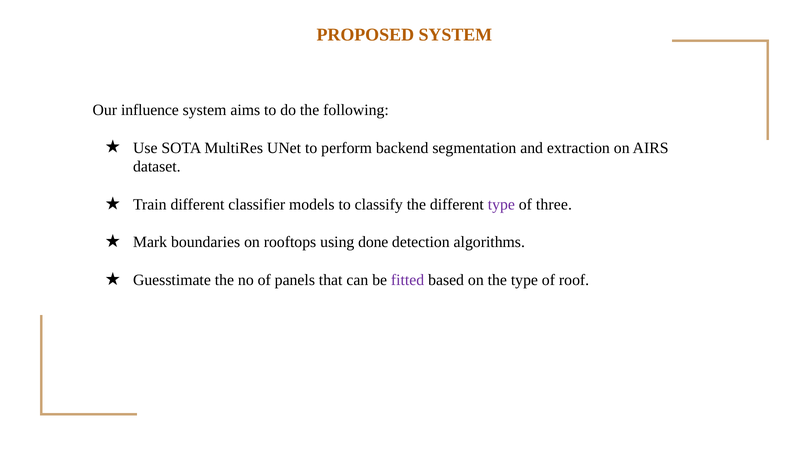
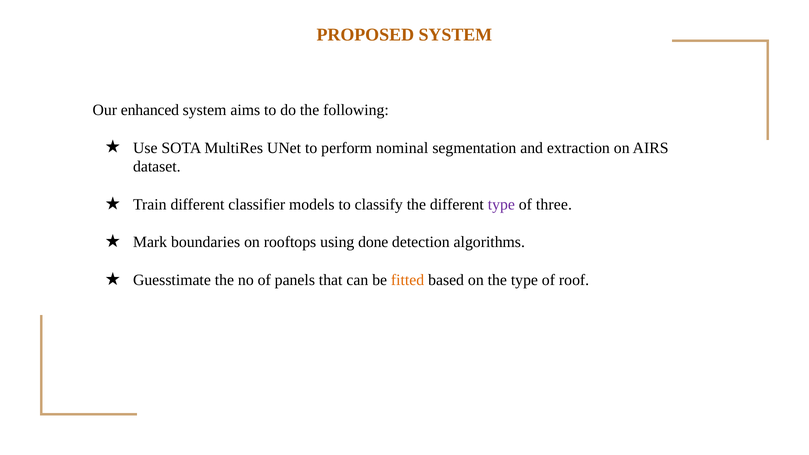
influence: influence -> enhanced
backend: backend -> nominal
fitted colour: purple -> orange
